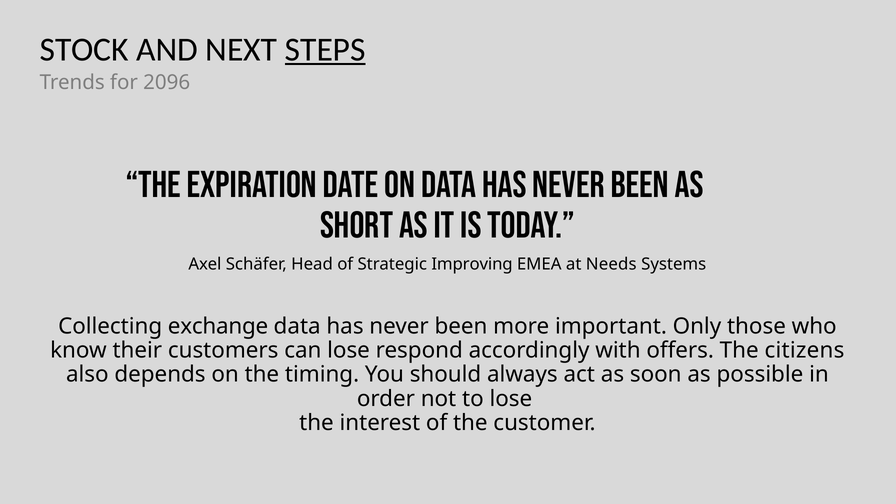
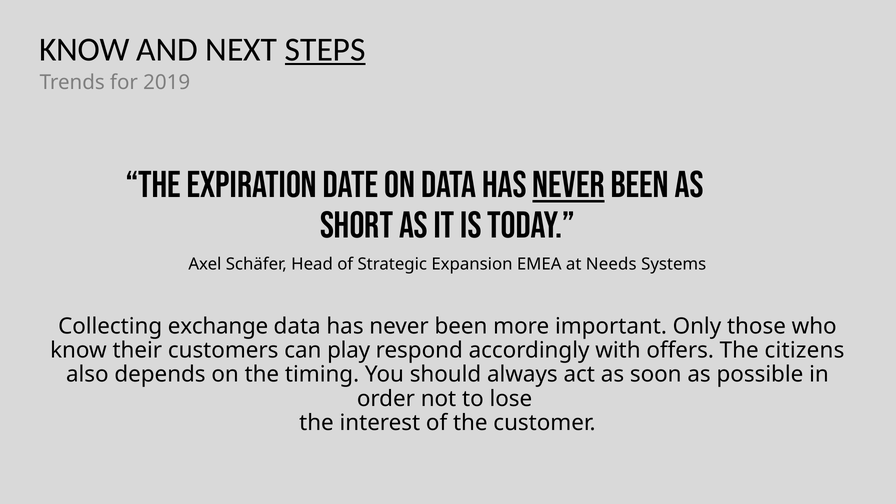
STOCK at (84, 50): STOCK -> KNOW
2096: 2096 -> 2019
never at (569, 185) underline: none -> present
Improving: Improving -> Expansion
can lose: lose -> play
